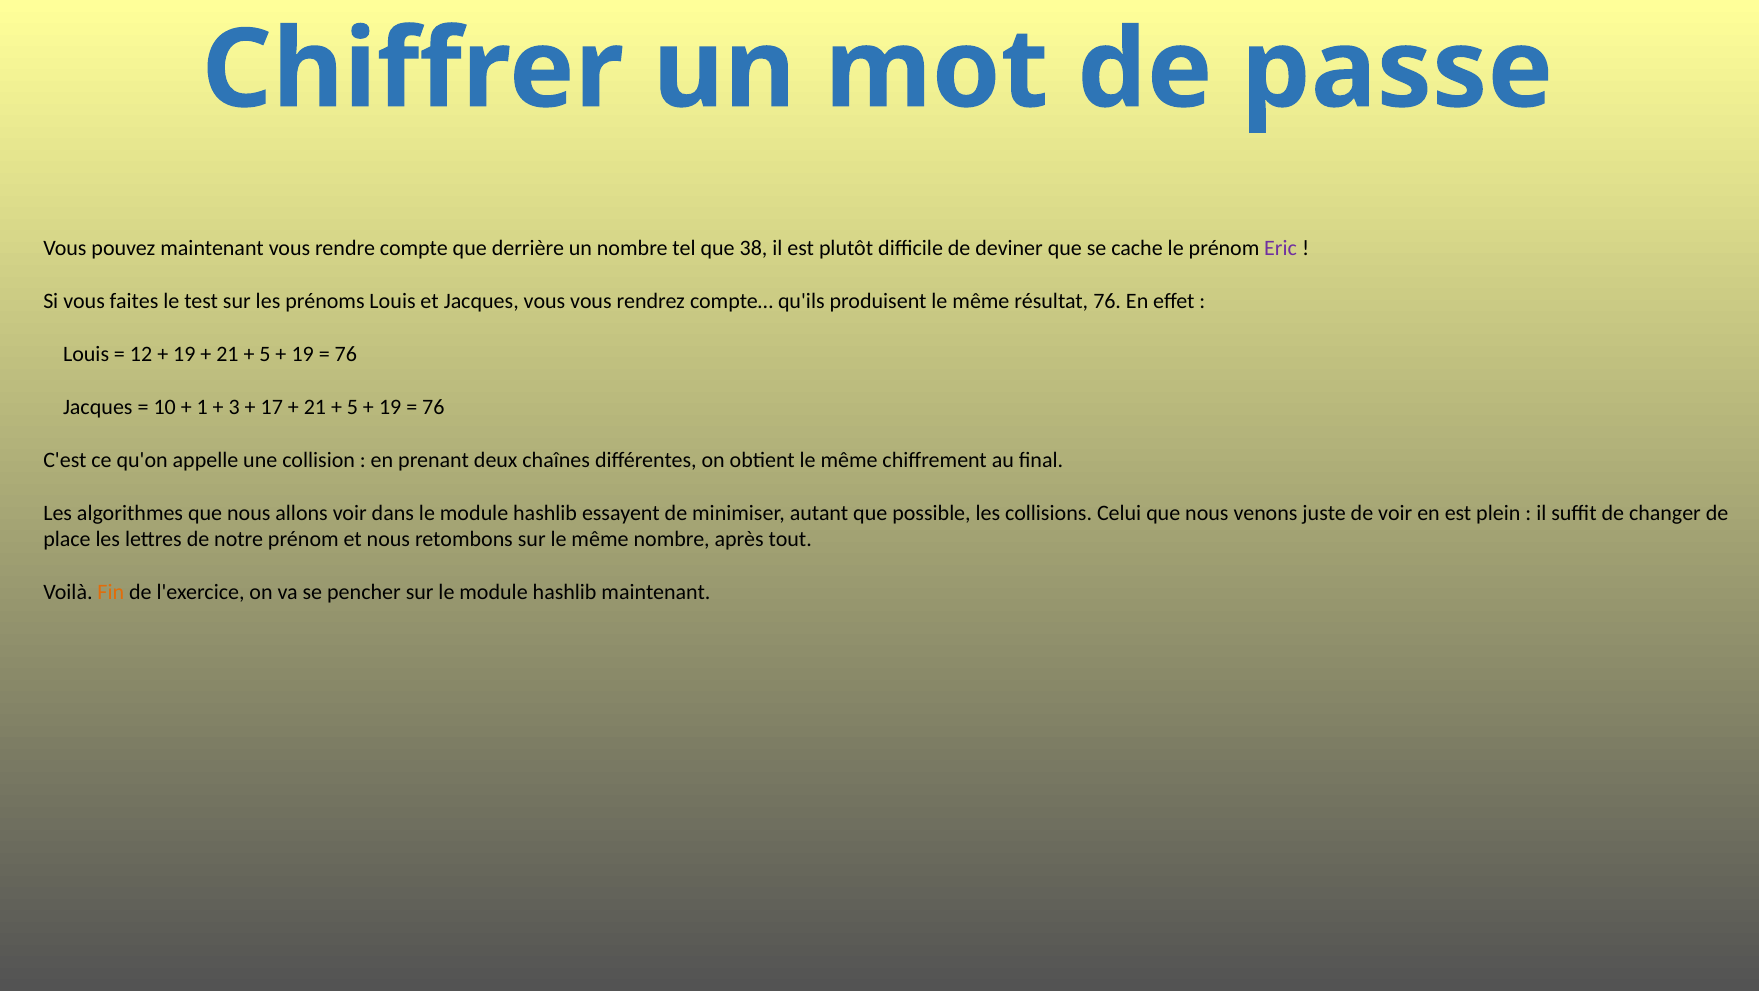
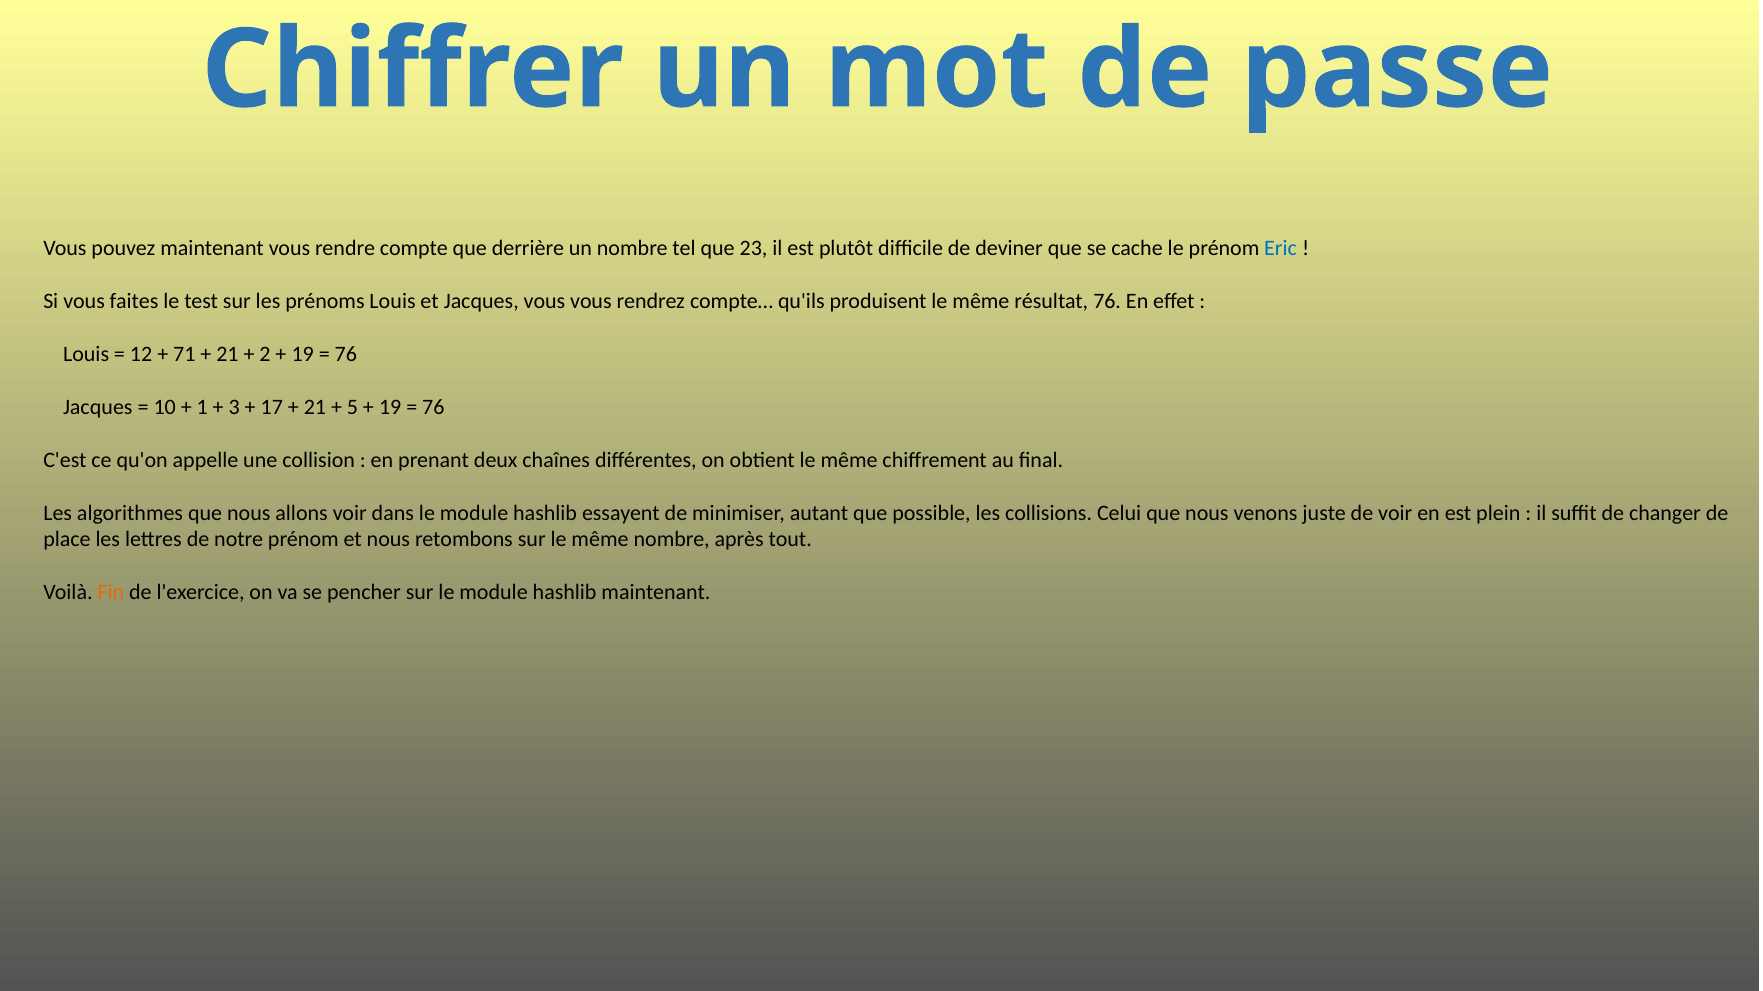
38: 38 -> 23
Eric colour: purple -> blue
19 at (184, 355): 19 -> 71
5 at (265, 355): 5 -> 2
